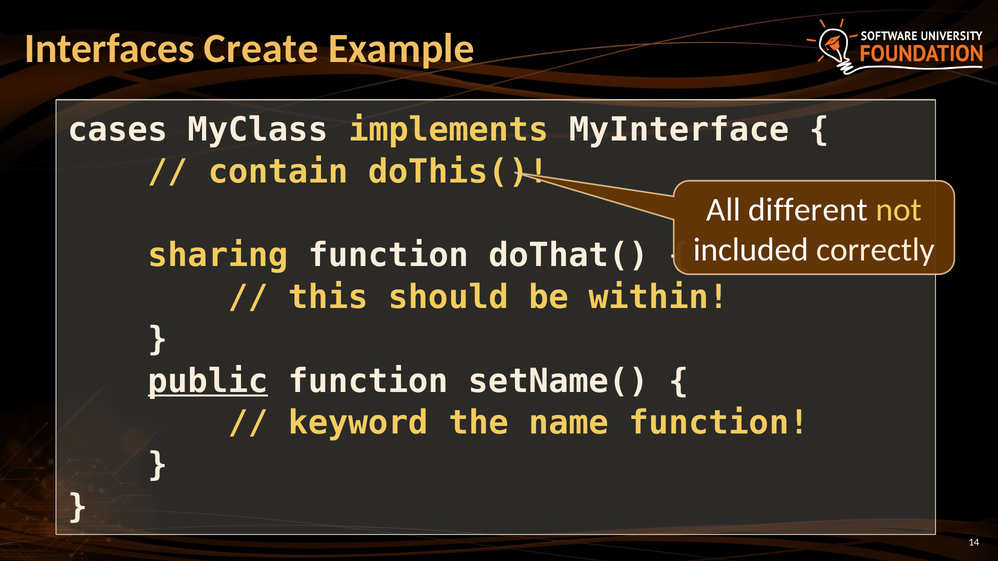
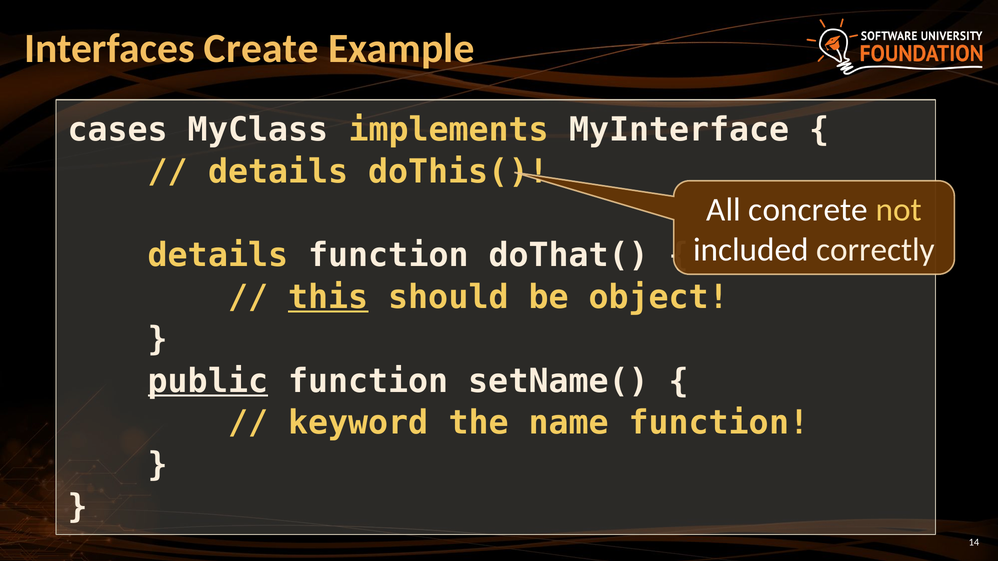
contain at (278, 172): contain -> details
different: different -> concrete
sharing at (218, 256): sharing -> details
this underline: none -> present
within: within -> object
